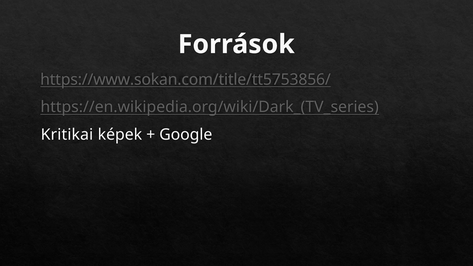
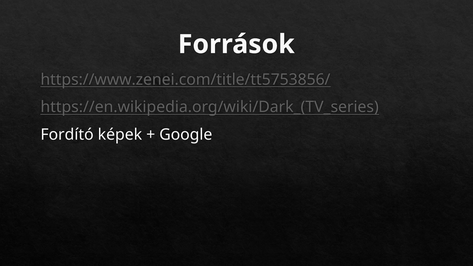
https://www.sokan.com/title/tt5753856/: https://www.sokan.com/title/tt5753856/ -> https://www.zenei.com/title/tt5753856/
Kritikai: Kritikai -> Fordító
